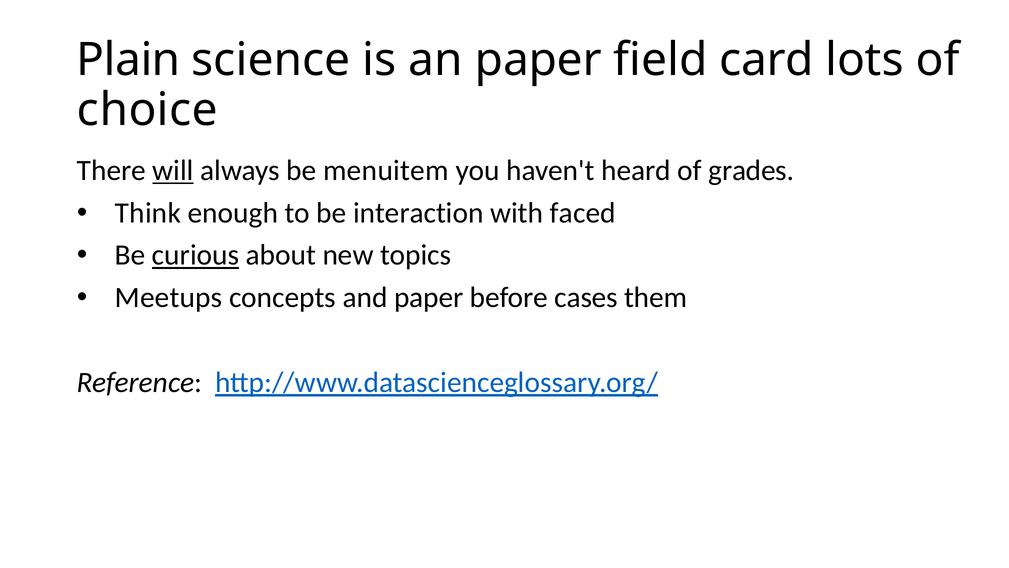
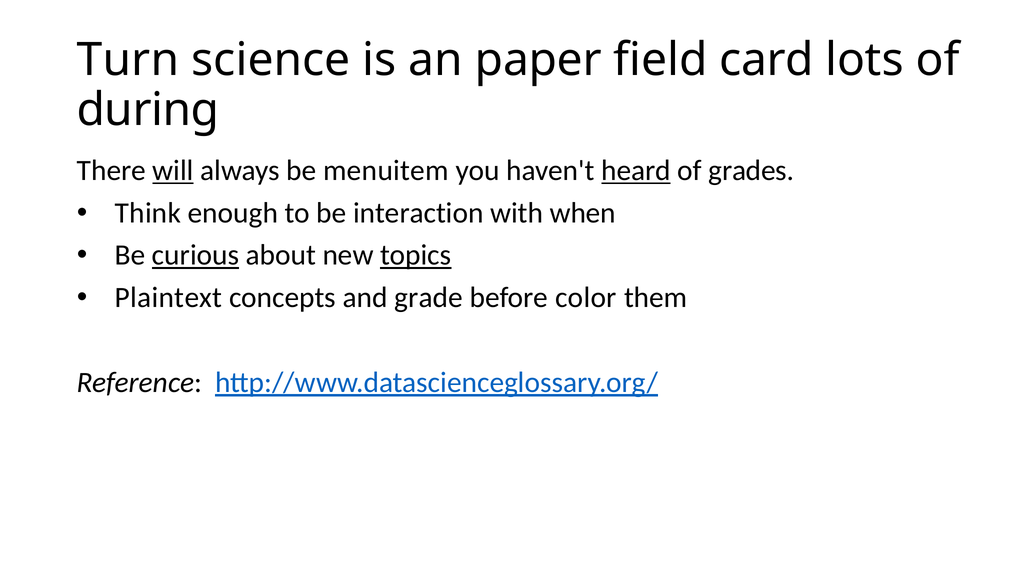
Plain: Plain -> Turn
choice: choice -> during
heard underline: none -> present
faced: faced -> when
topics underline: none -> present
Meetups: Meetups -> Plaintext
and paper: paper -> grade
cases: cases -> color
